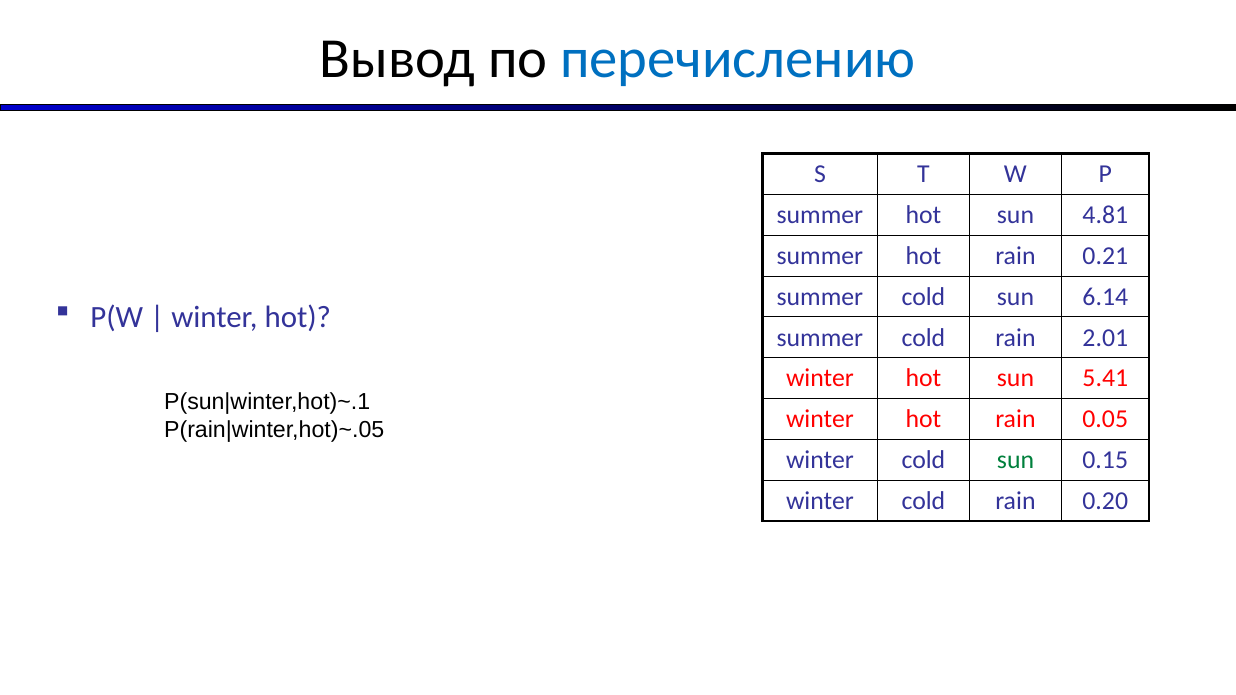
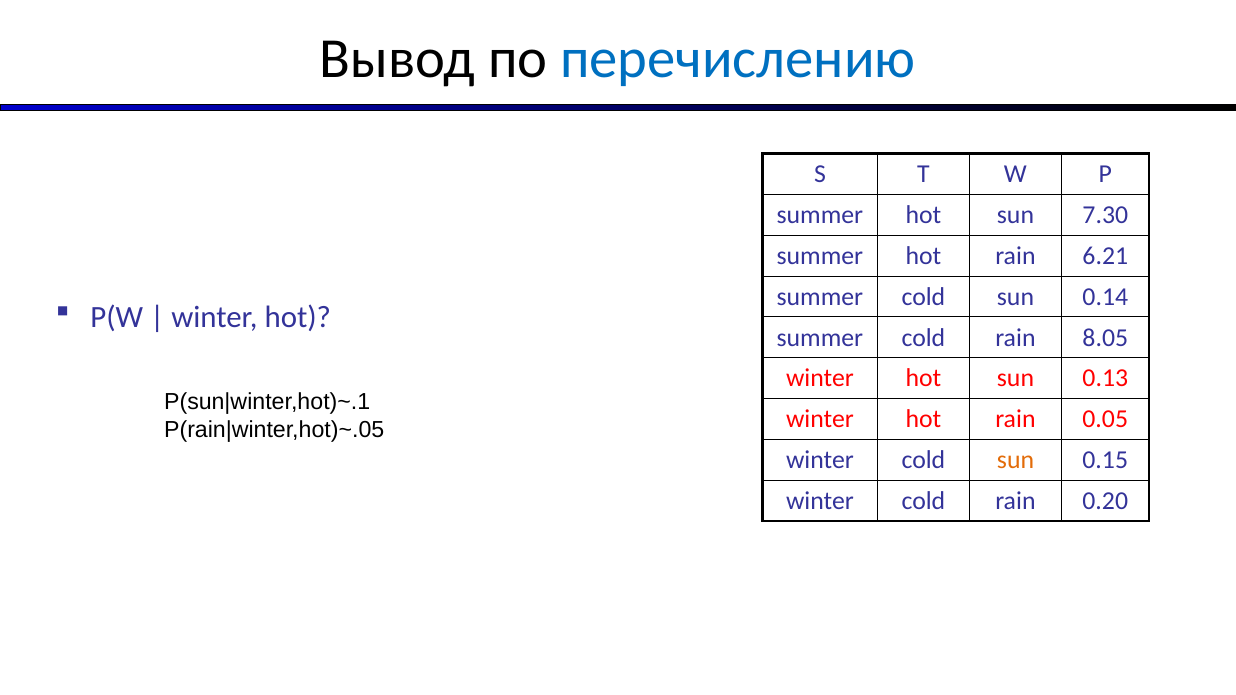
4.81: 4.81 -> 7.30
0.21: 0.21 -> 6.21
6.14: 6.14 -> 0.14
2.01: 2.01 -> 8.05
5.41: 5.41 -> 0.13
sun at (1015, 460) colour: green -> orange
